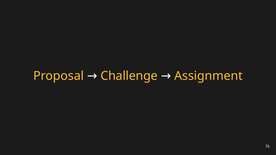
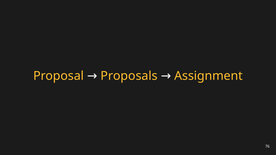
Challenge: Challenge -> Proposals
